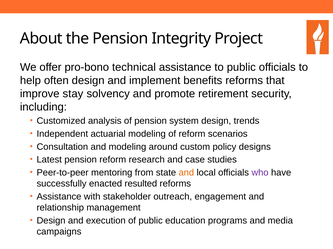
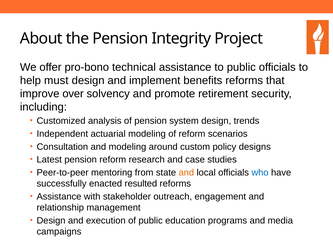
often: often -> must
stay: stay -> over
who colour: purple -> blue
